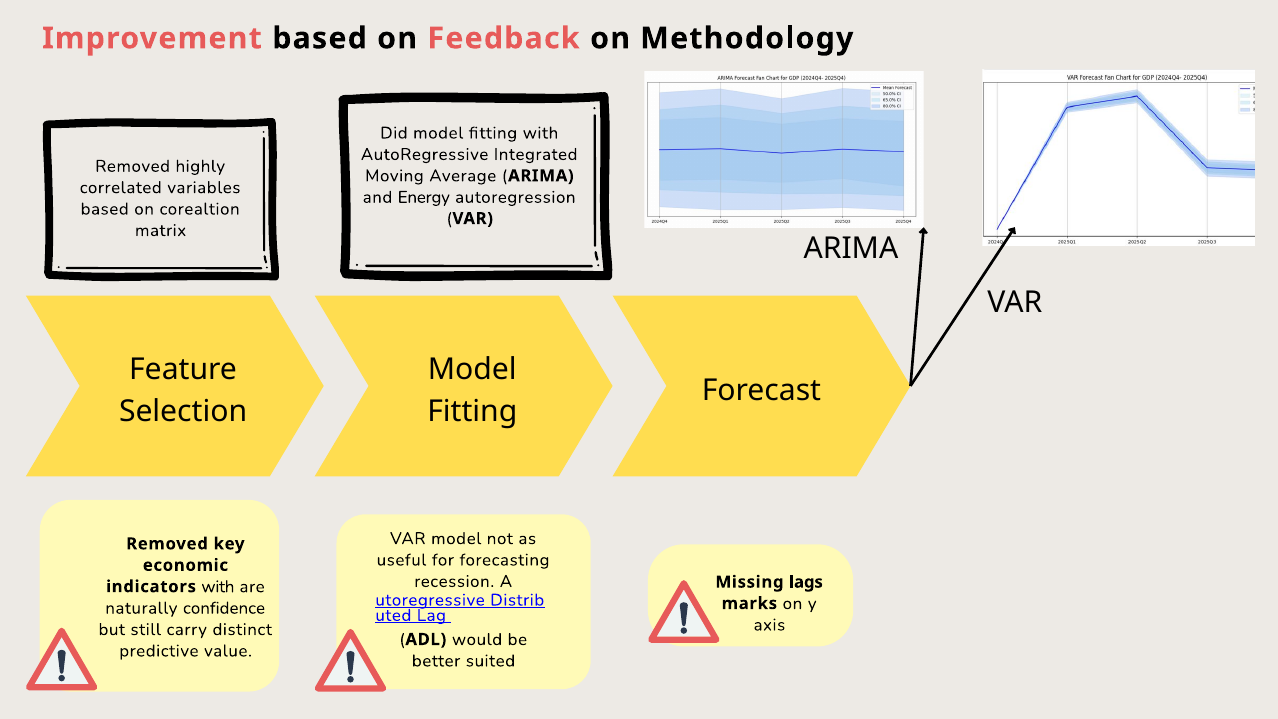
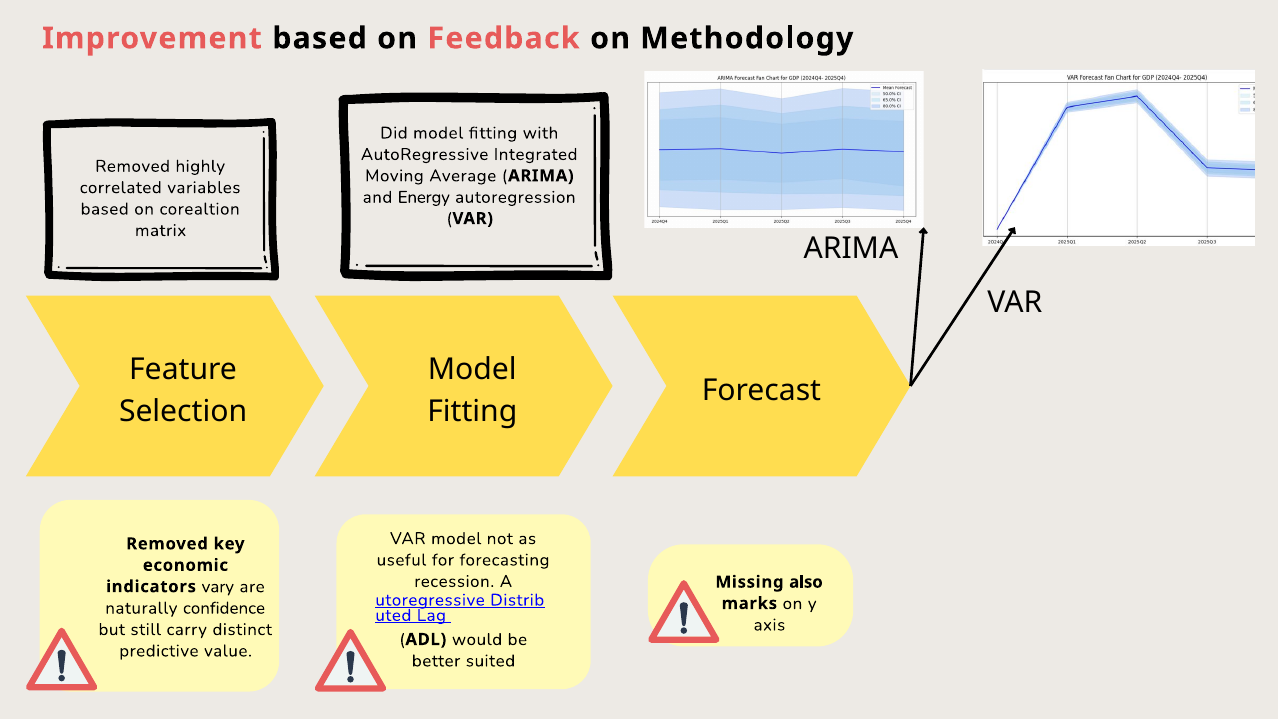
lags: lags -> also
indicators with: with -> vary
